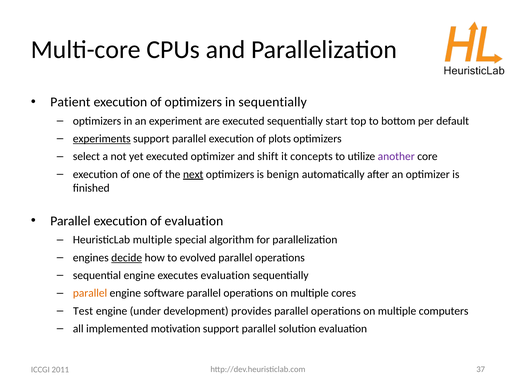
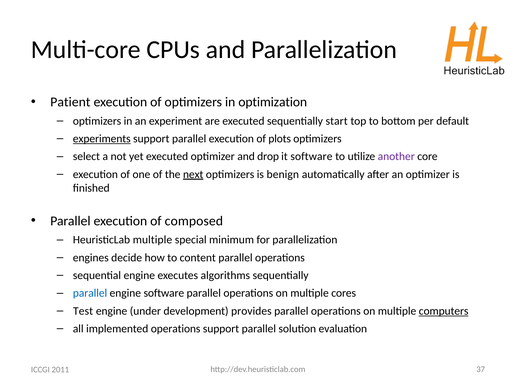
in sequentially: sequentially -> optimization
shift: shift -> drop
it concepts: concepts -> software
of evaluation: evaluation -> composed
algorithm: algorithm -> minimum
decide underline: present -> none
evolved: evolved -> content
executes evaluation: evaluation -> algorithms
parallel at (90, 293) colour: orange -> blue
computers underline: none -> present
implemented motivation: motivation -> operations
